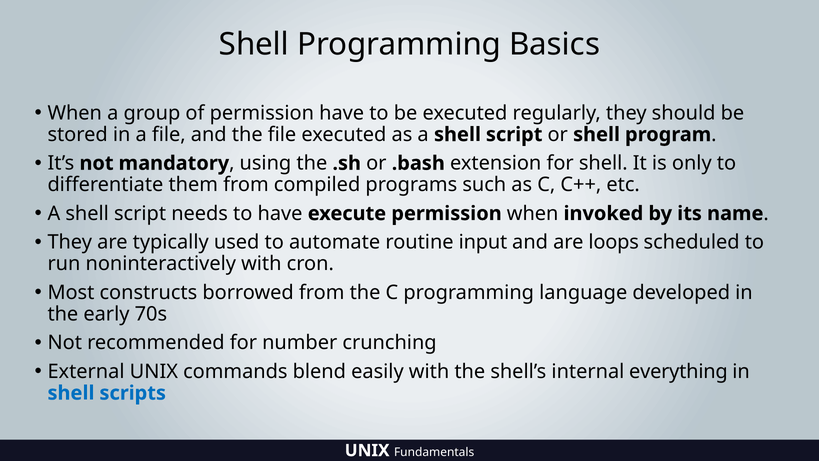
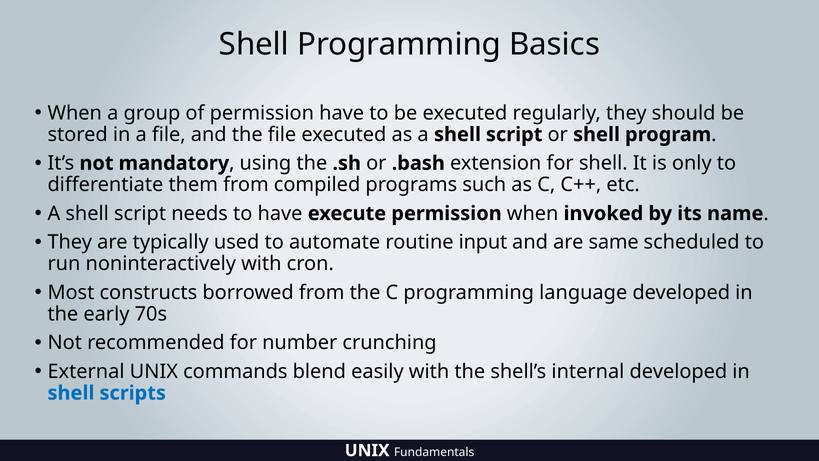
loops: loops -> same
internal everything: everything -> developed
